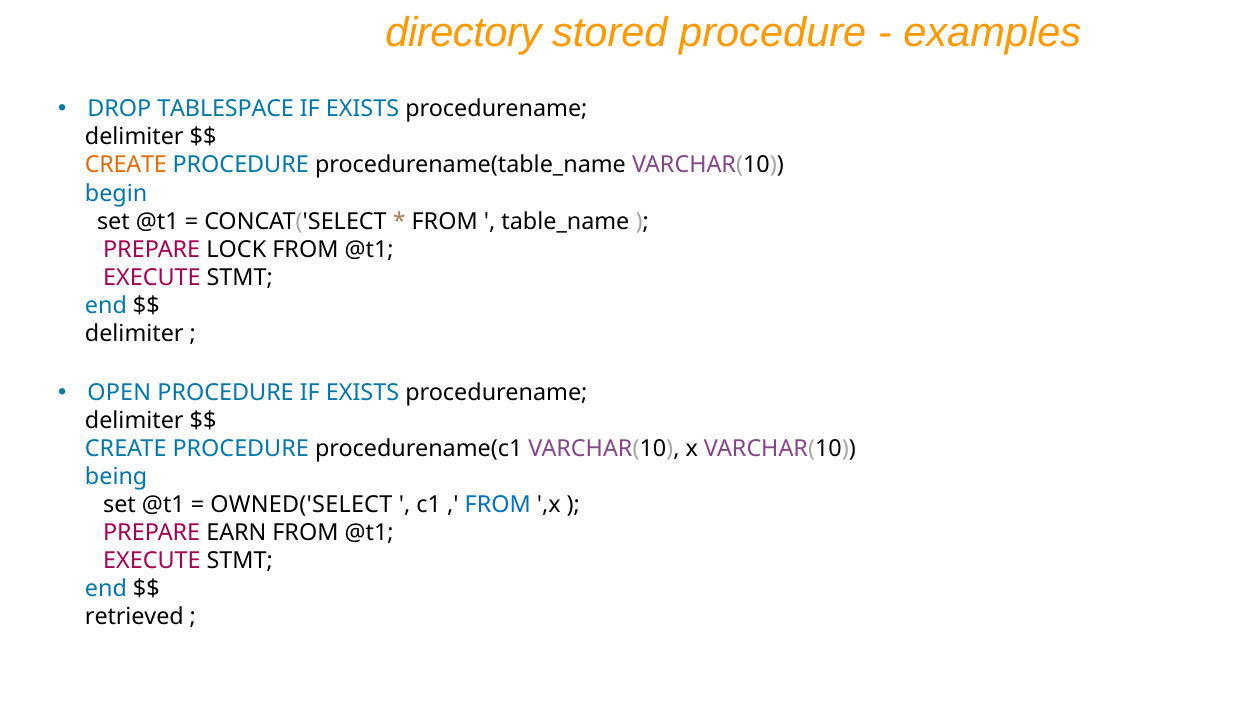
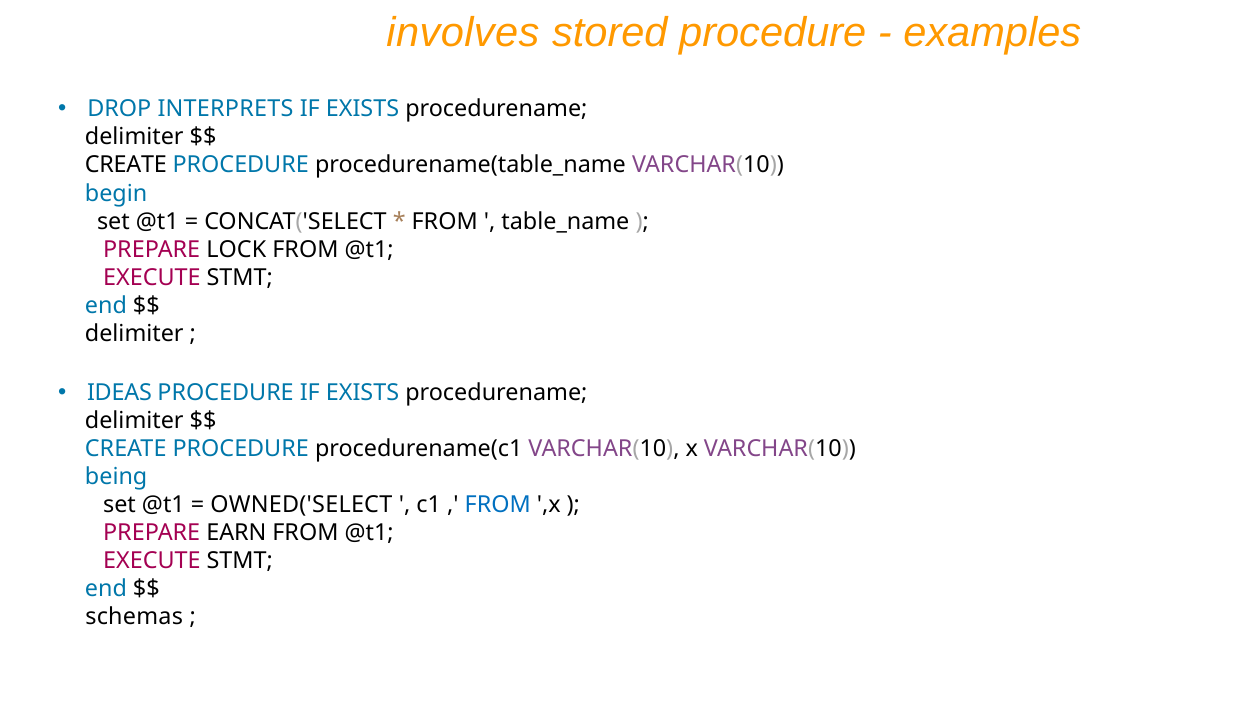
directory: directory -> involves
TABLESPACE: TABLESPACE -> INTERPRETS
CREATE at (126, 165) colour: orange -> black
OPEN: OPEN -> IDEAS
retrieved: retrieved -> schemas
